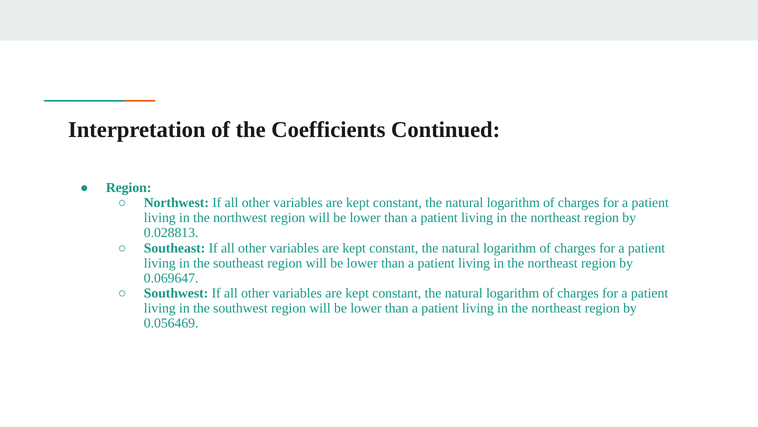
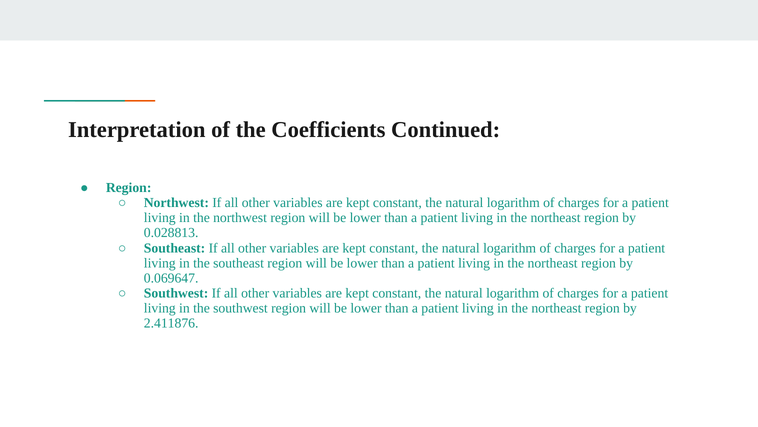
0.056469: 0.056469 -> 2.411876
